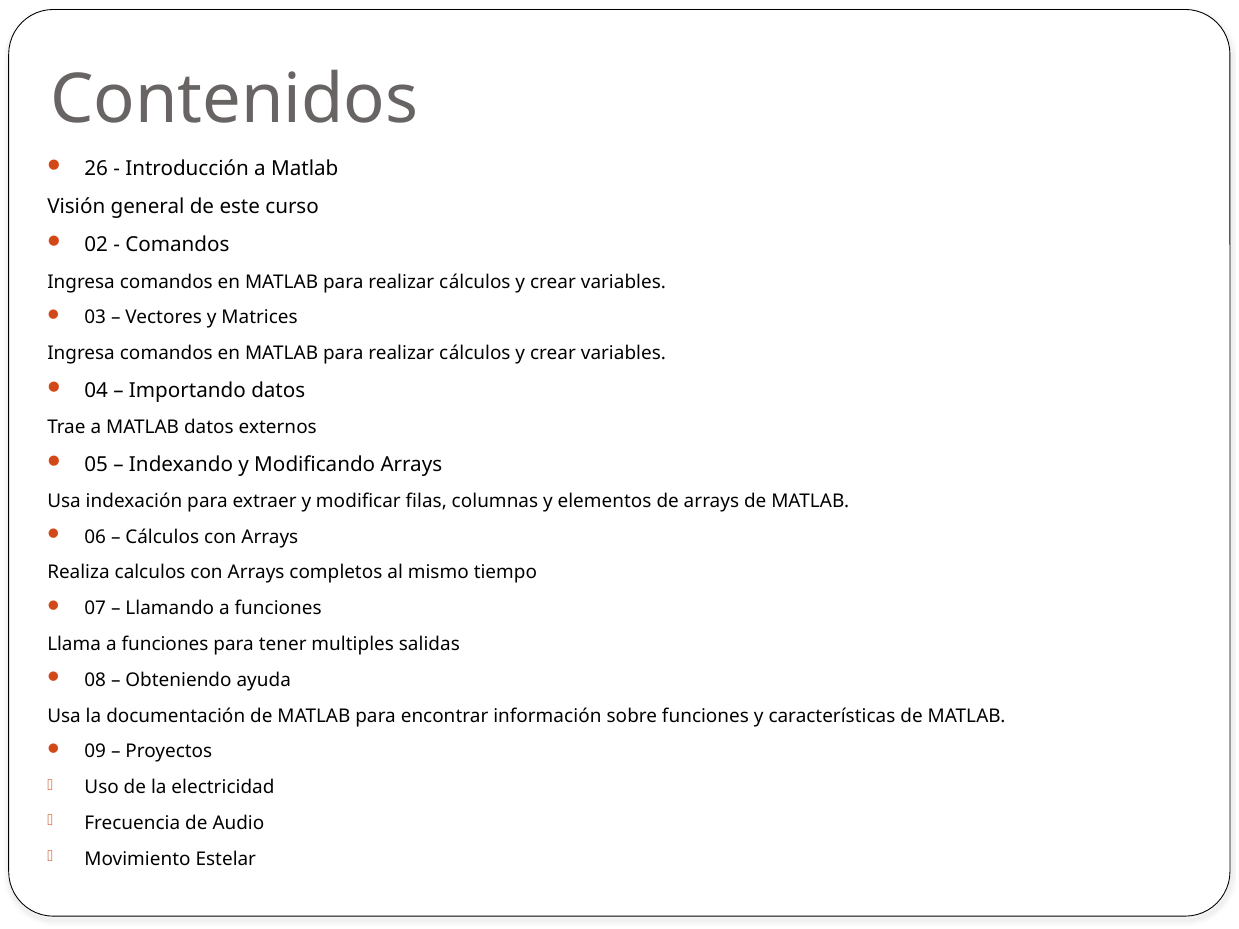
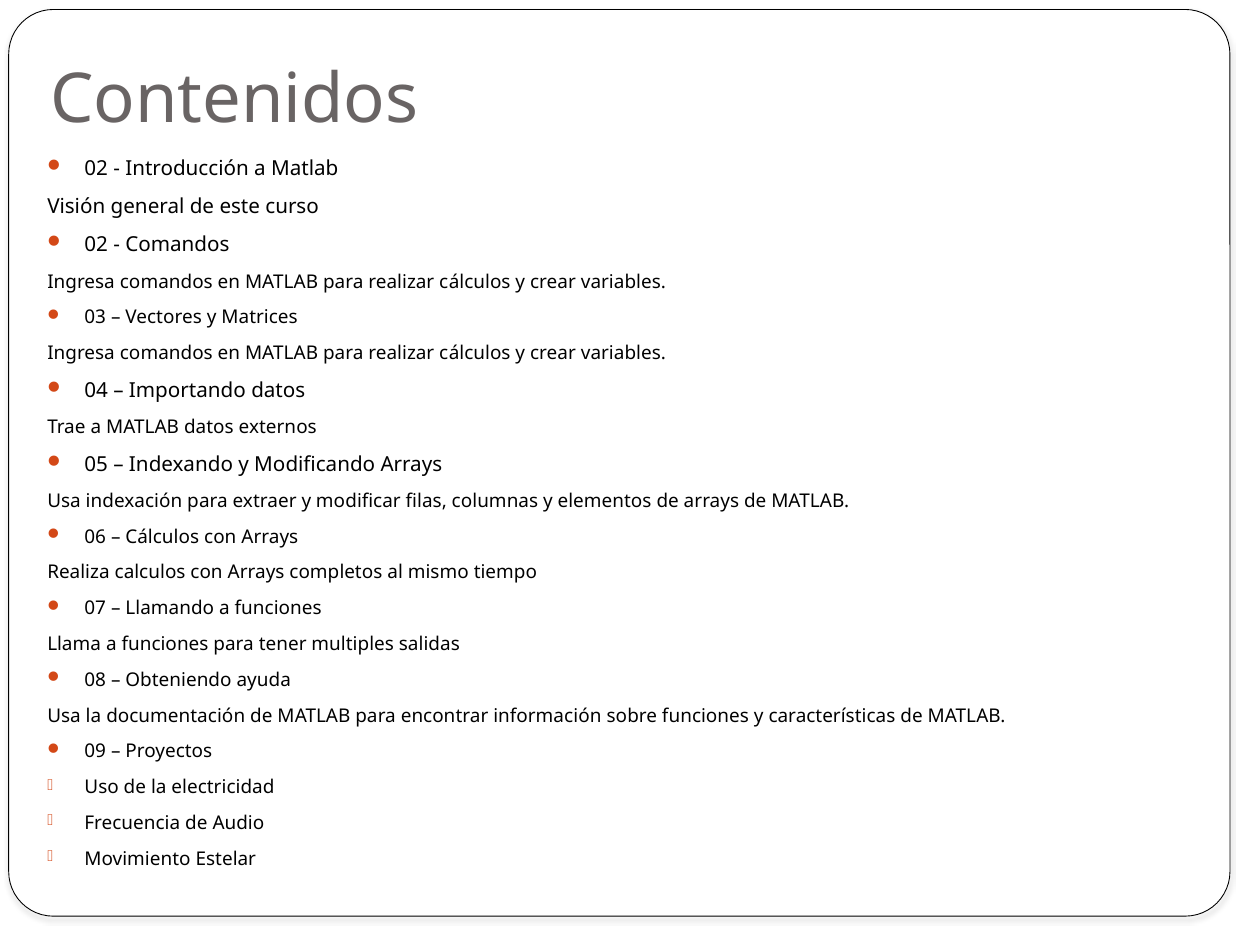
26 at (96, 169): 26 -> 02
